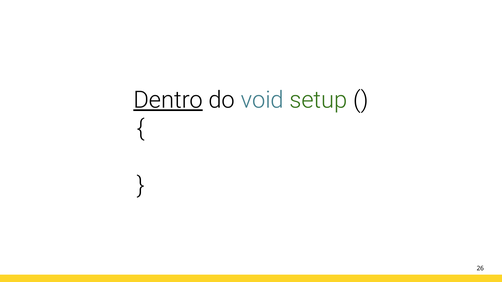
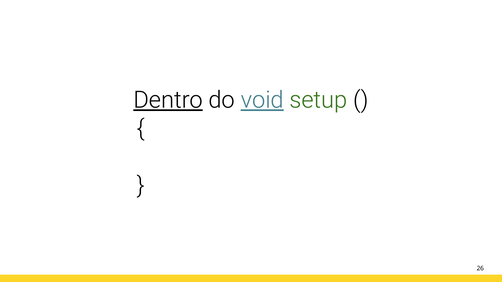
void underline: none -> present
